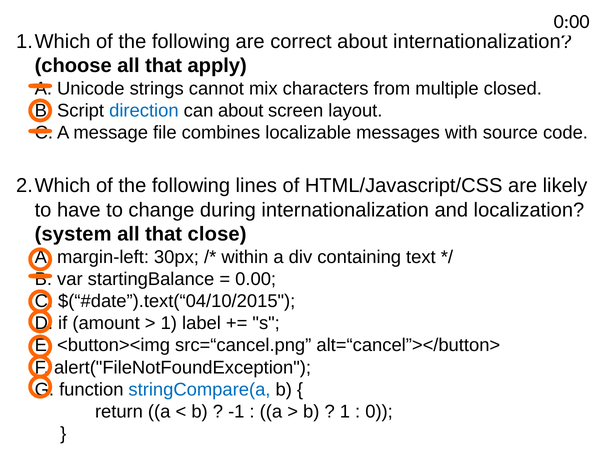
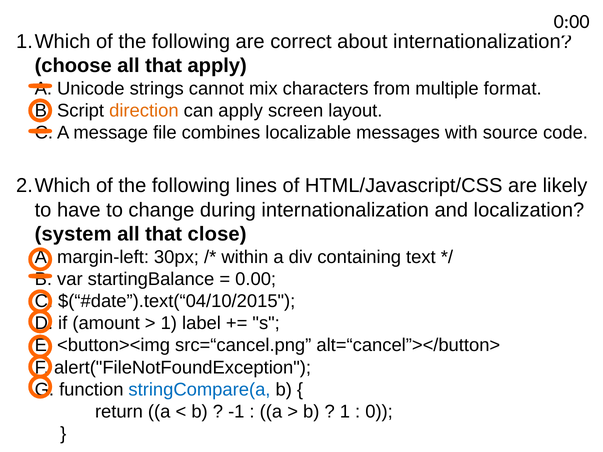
closed: closed -> format
direction colour: blue -> orange
can about: about -> apply
